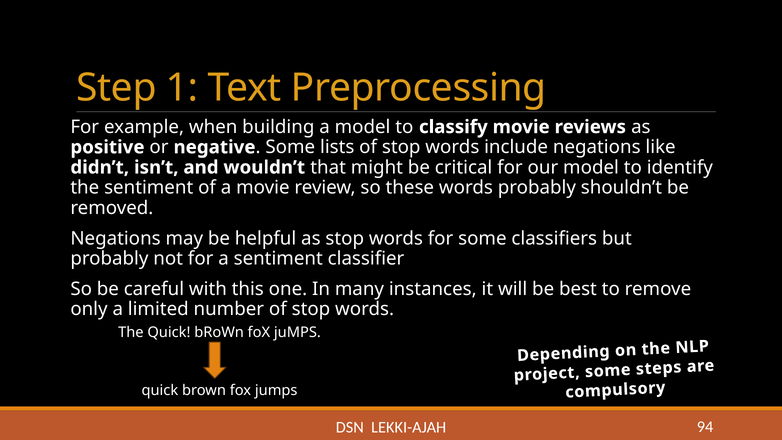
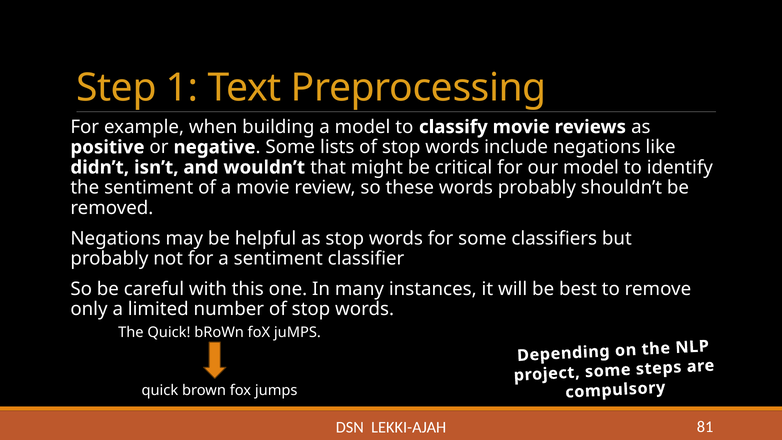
94: 94 -> 81
